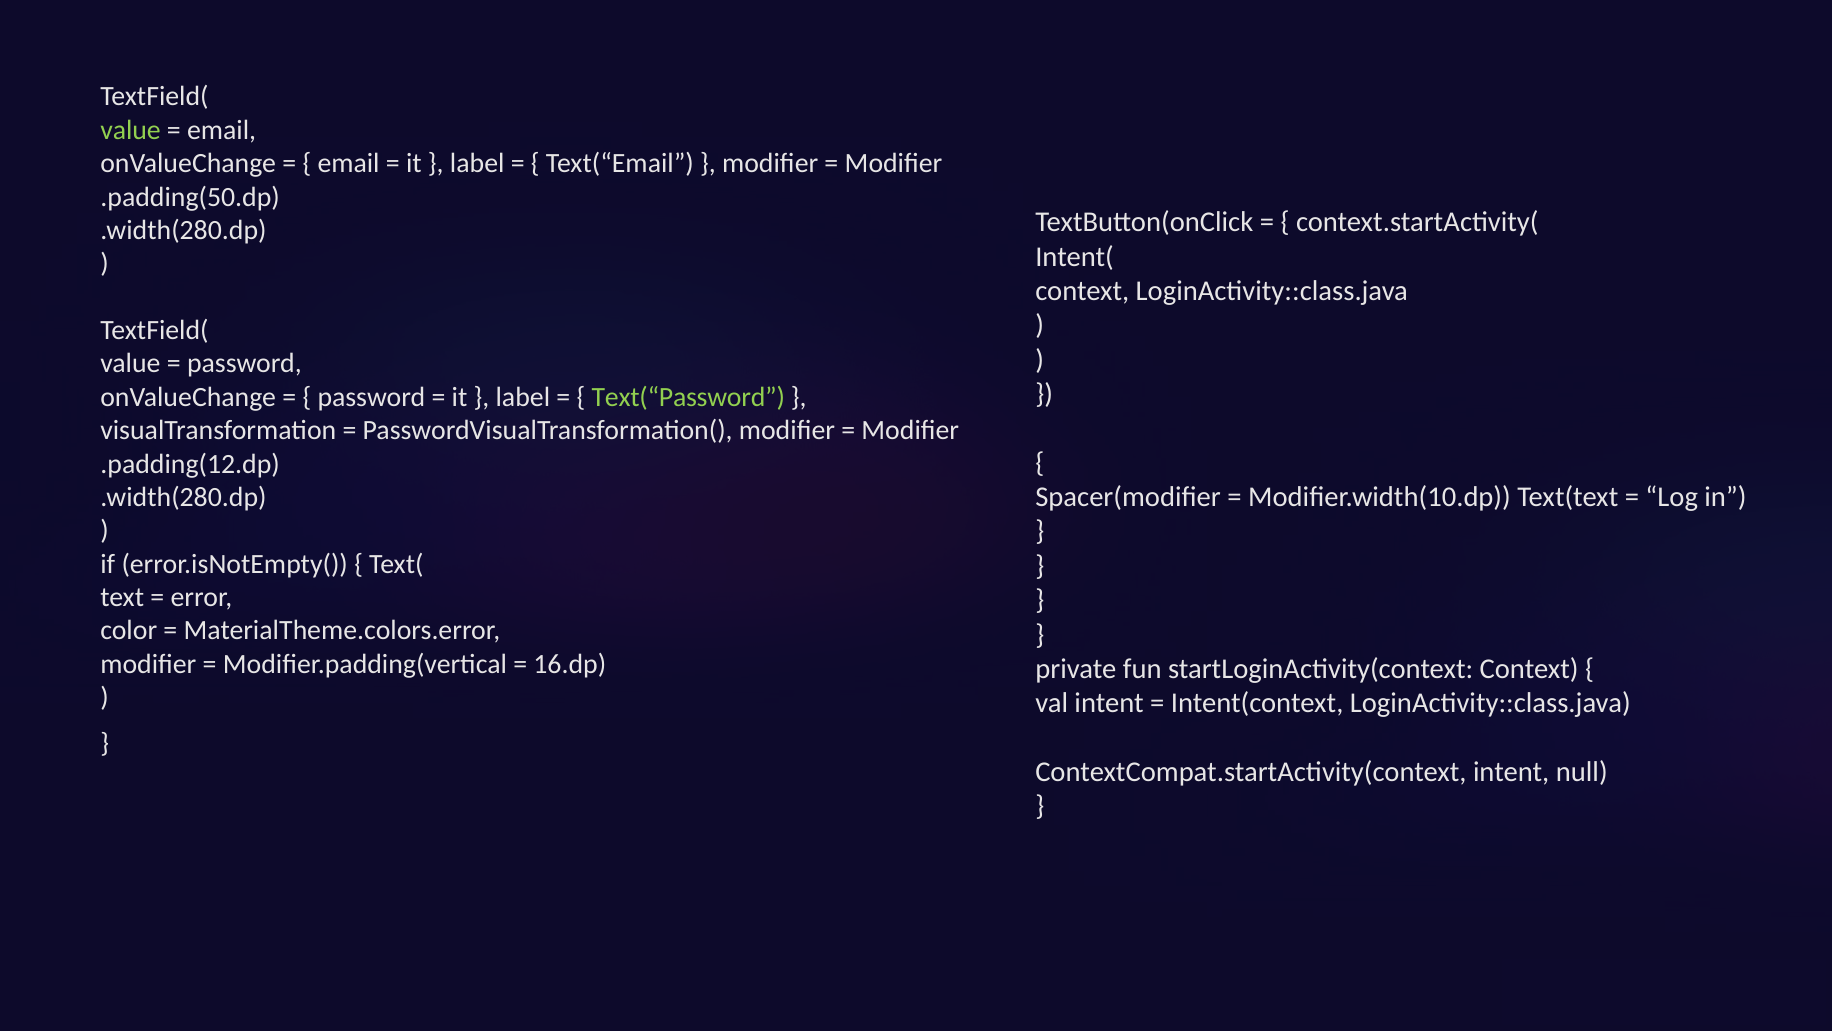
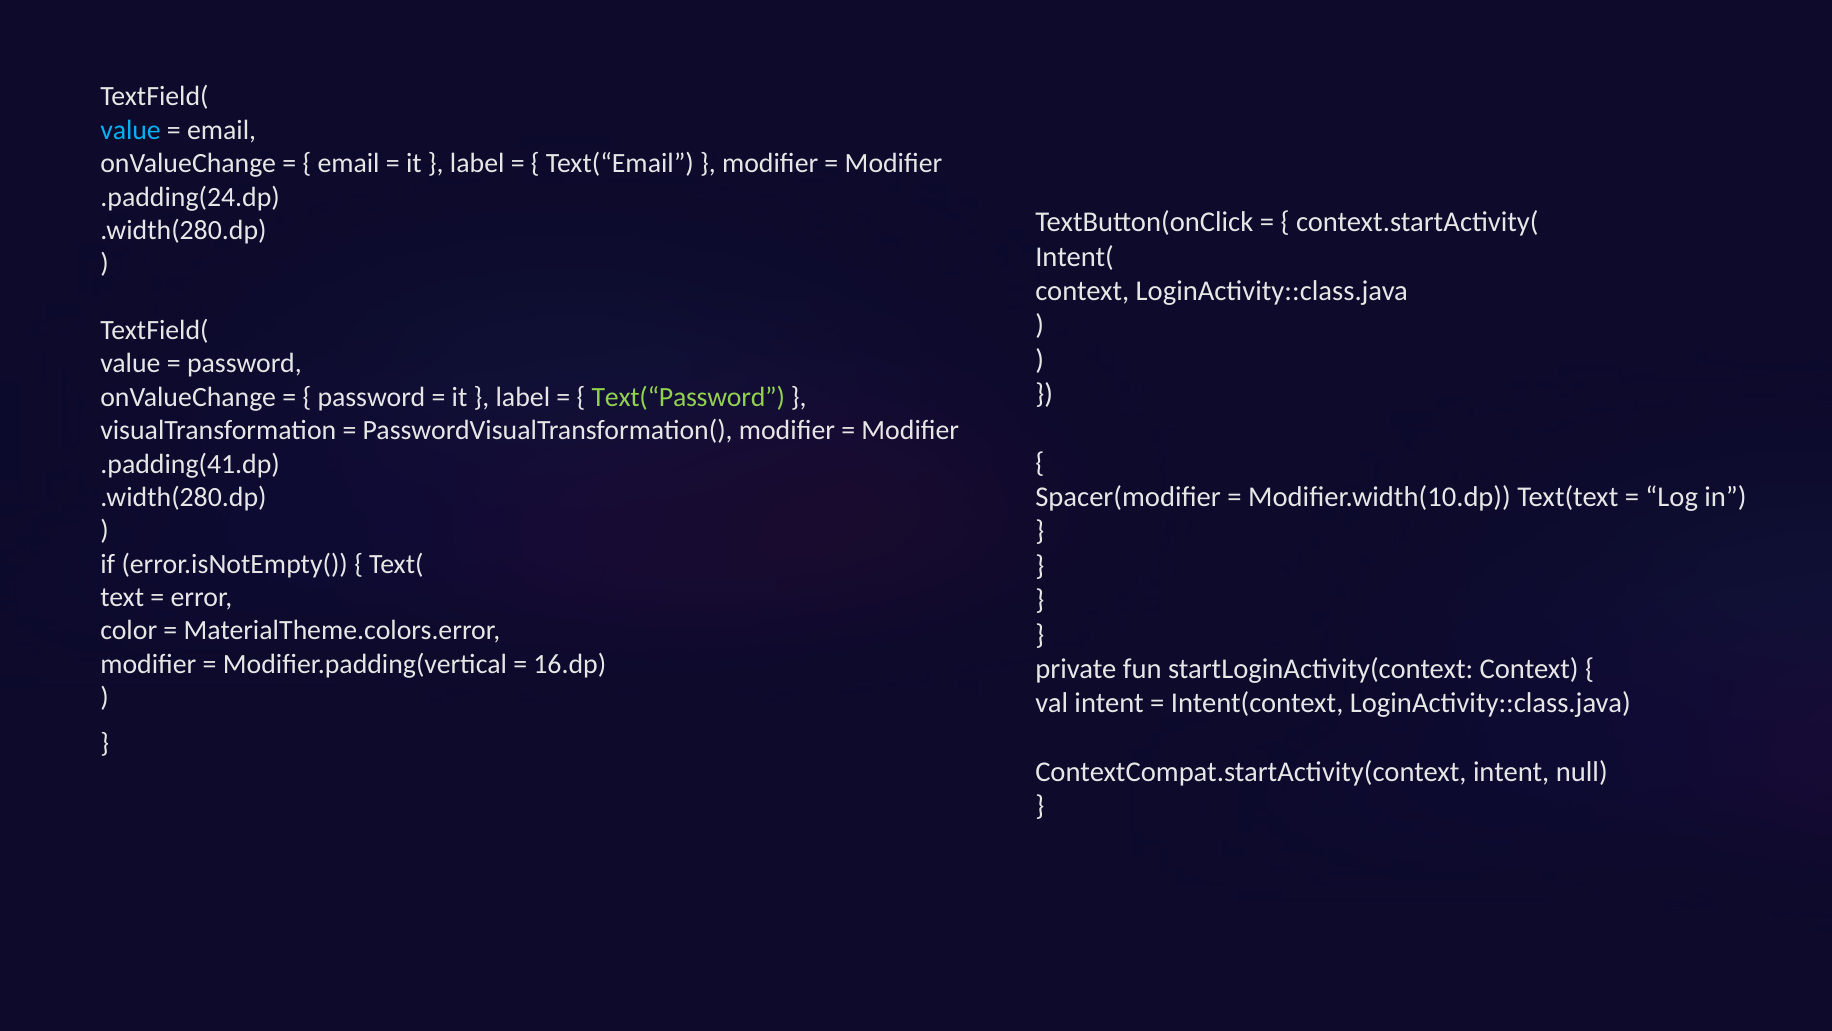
value at (131, 130) colour: light green -> light blue
.padding(50.dp: .padding(50.dp -> .padding(24.dp
.padding(12.dp: .padding(12.dp -> .padding(41.dp
